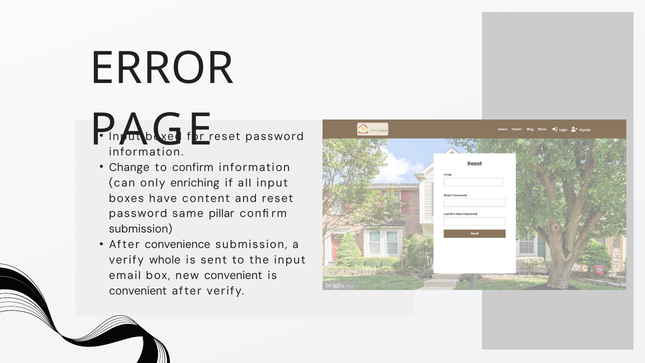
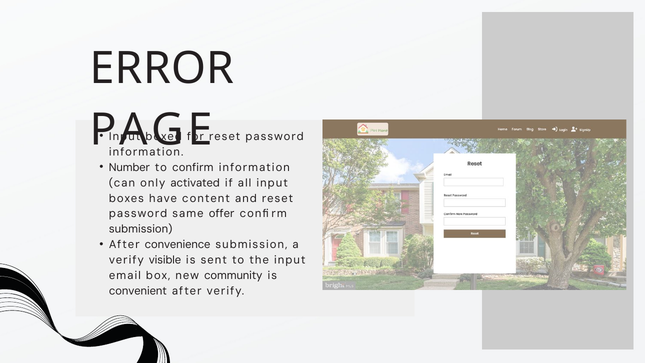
Change: Change -> Number
enriching: enriching -> activated
pillar: pillar -> offer
whole: whole -> visible
new convenient: convenient -> community
